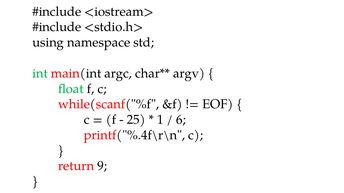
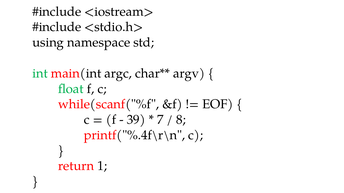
25: 25 -> 39
1: 1 -> 7
6: 6 -> 8
9: 9 -> 1
